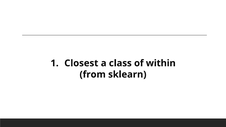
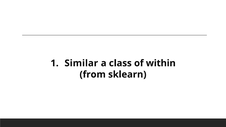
Closest: Closest -> Similar
